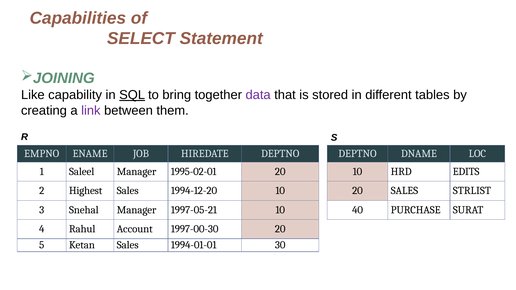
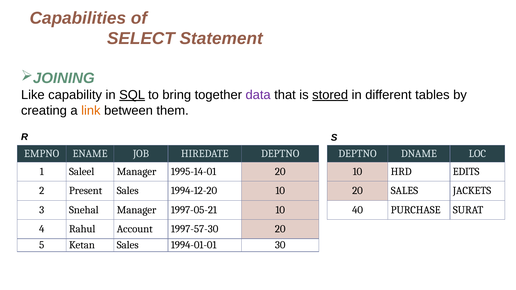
stored underline: none -> present
link colour: purple -> orange
1995-02-01: 1995-02-01 -> 1995-14-01
Highest: Highest -> Present
STRLIST: STRLIST -> JACKETS
1997-00-30: 1997-00-30 -> 1997-57-30
